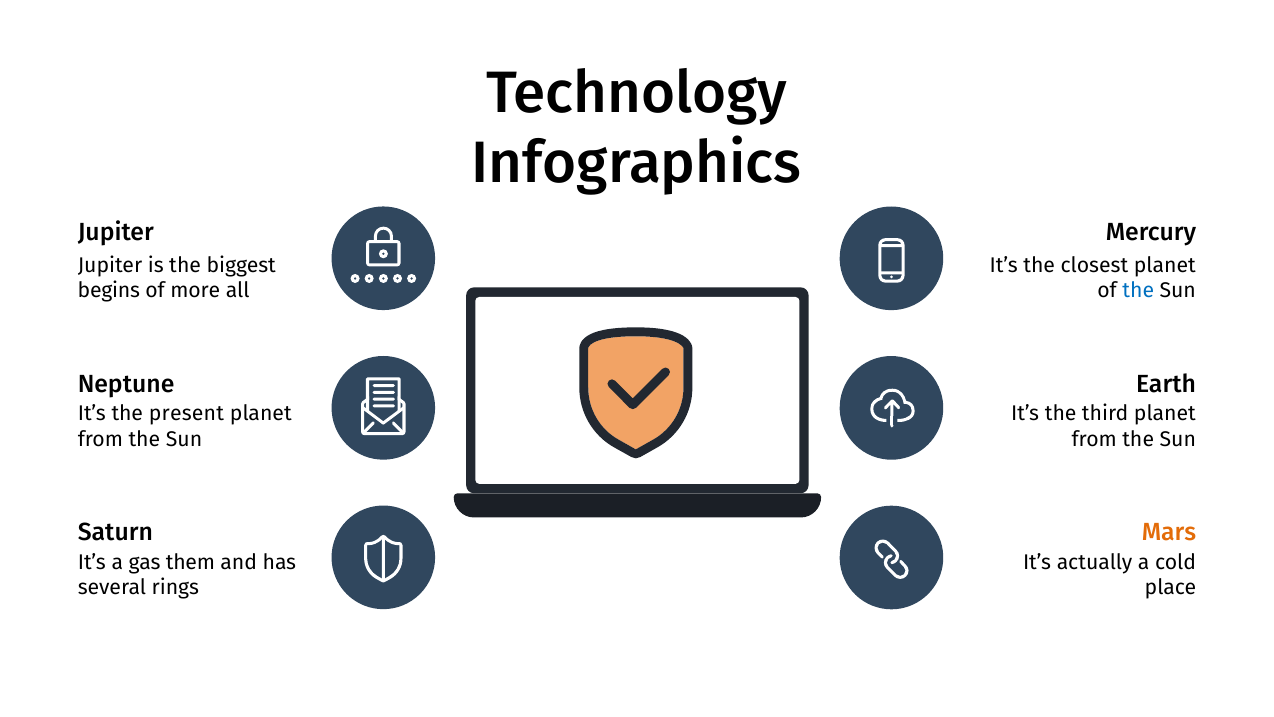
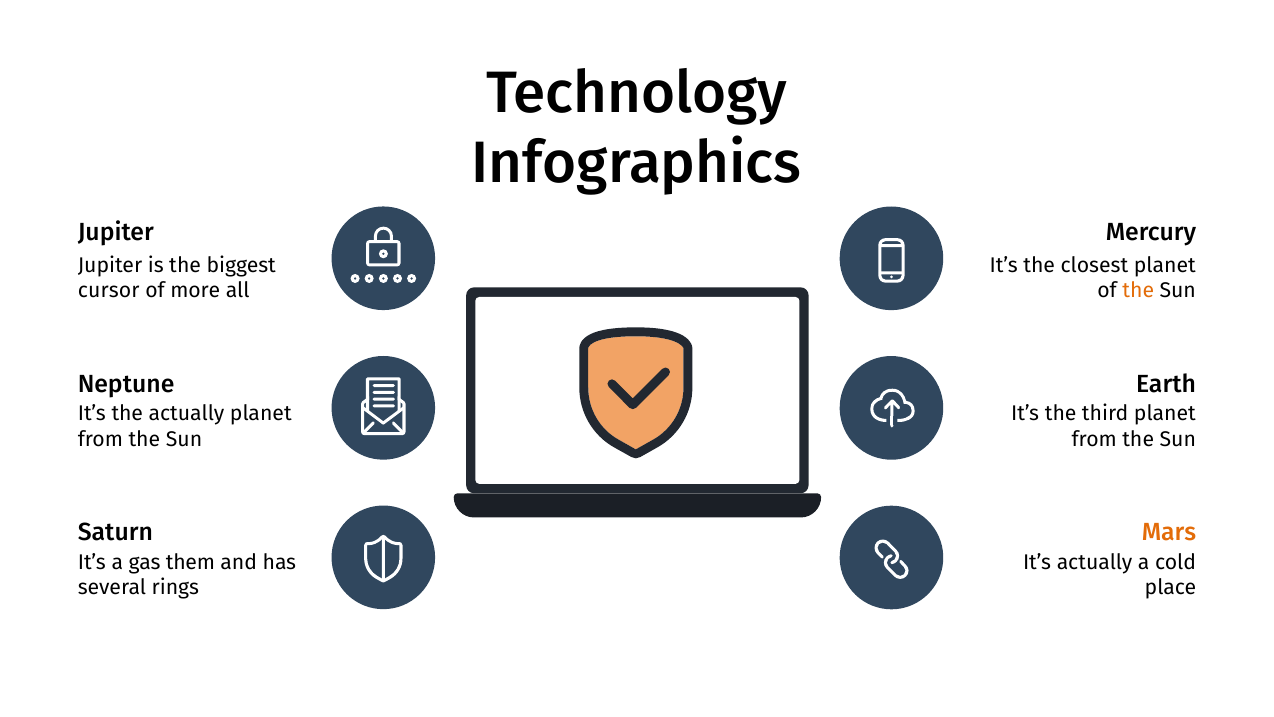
begins: begins -> cursor
the at (1138, 291) colour: blue -> orange
the present: present -> actually
